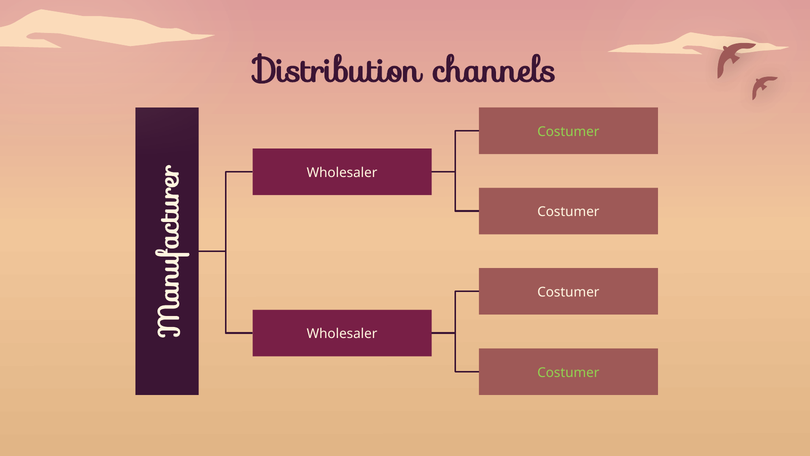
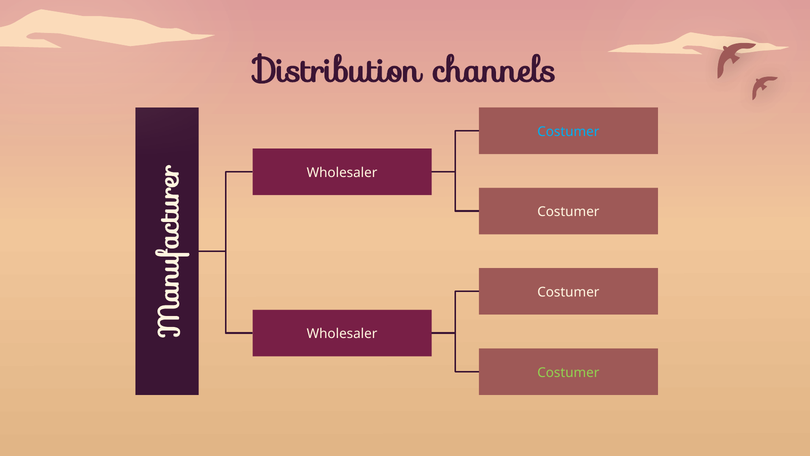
Costumer at (568, 132) colour: light green -> light blue
